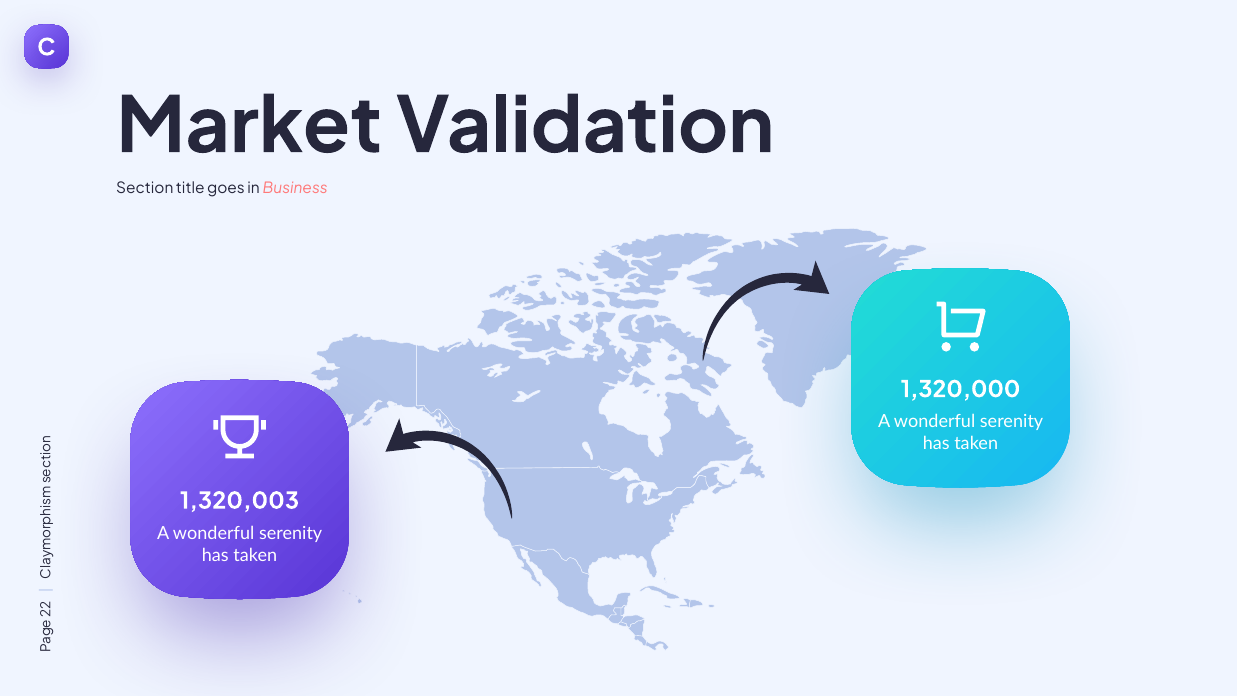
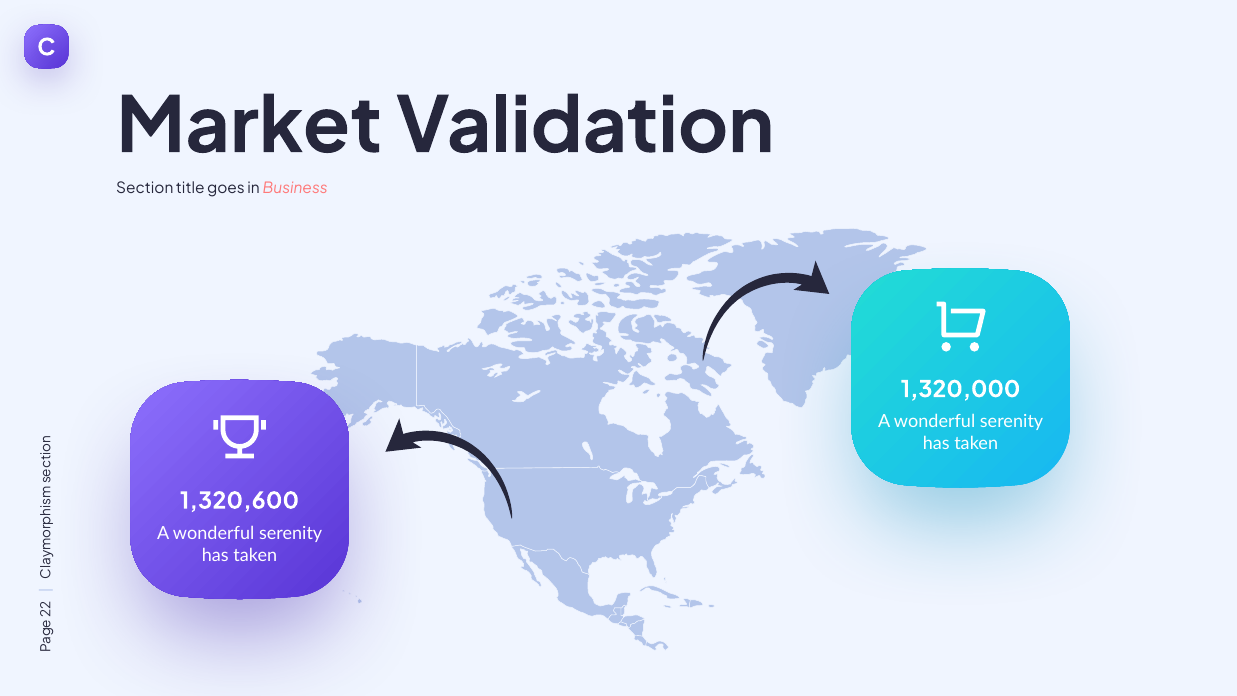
1,320,003: 1,320,003 -> 1,320,600
